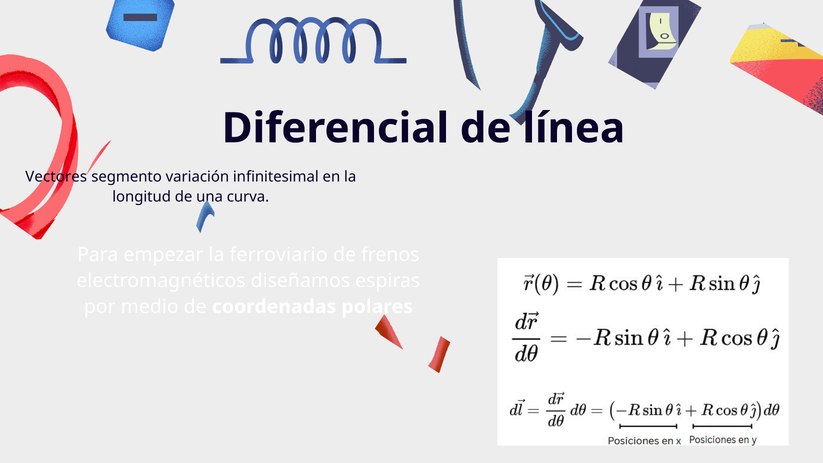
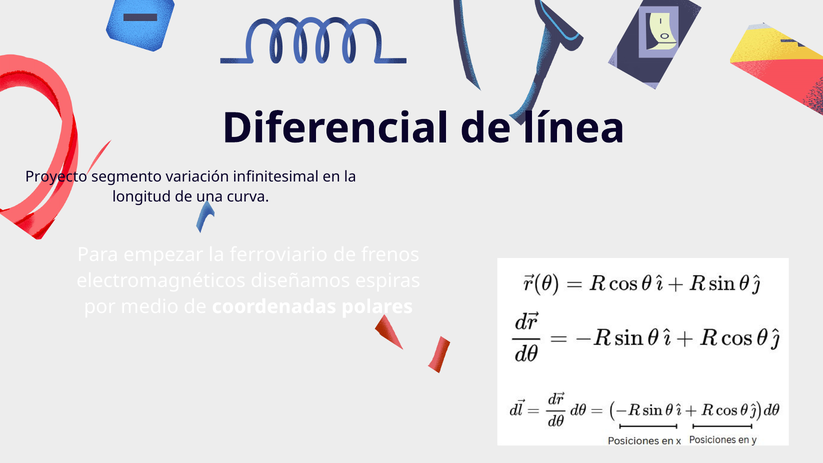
Vectores: Vectores -> Proyecto
